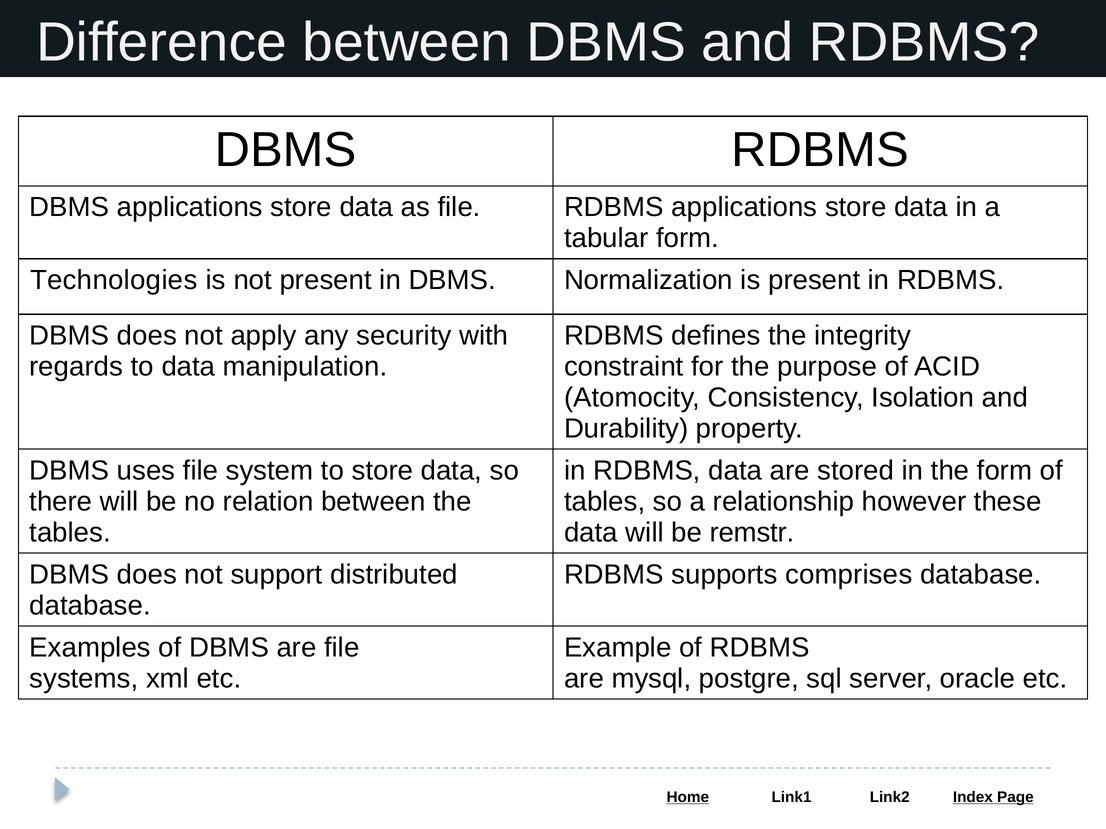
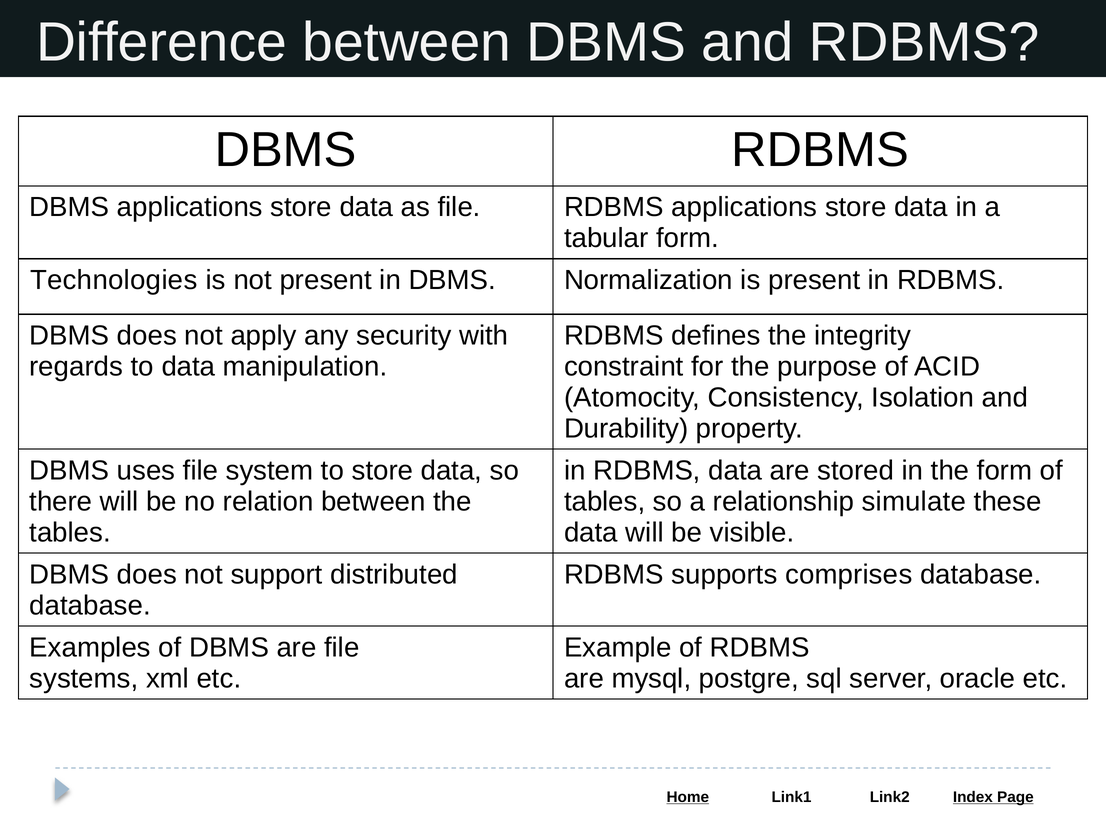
however: however -> simulate
remstr: remstr -> visible
